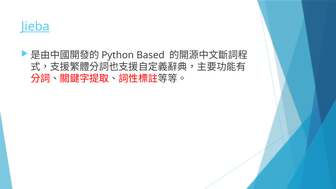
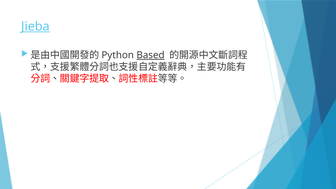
Based underline: none -> present
